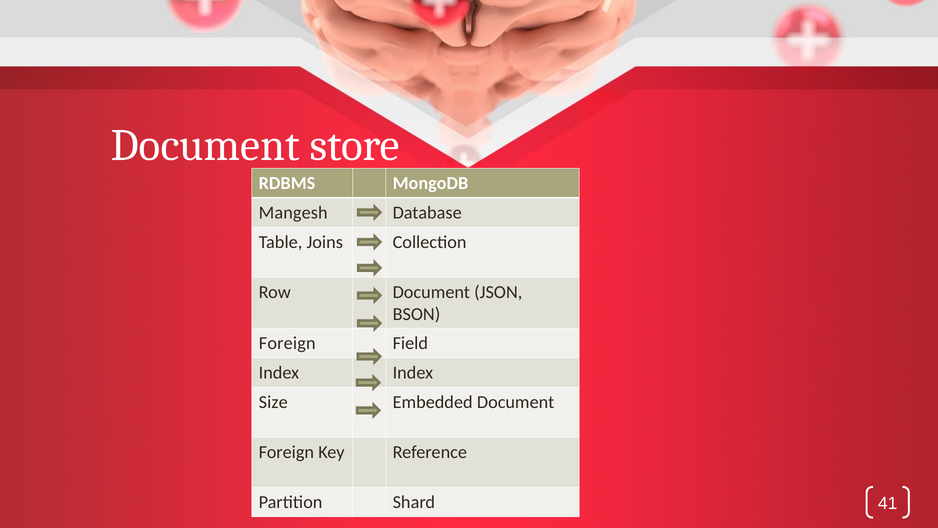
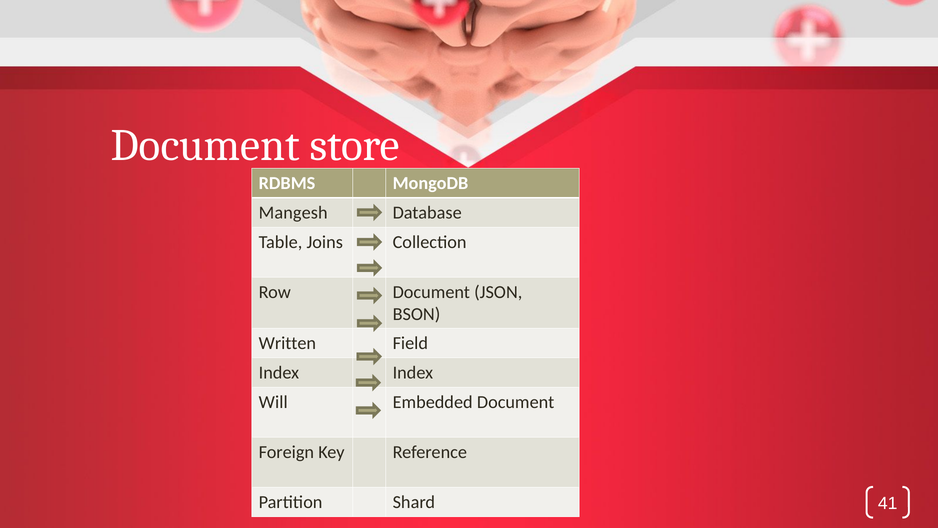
Foreign at (287, 343): Foreign -> Written
Size: Size -> Will
